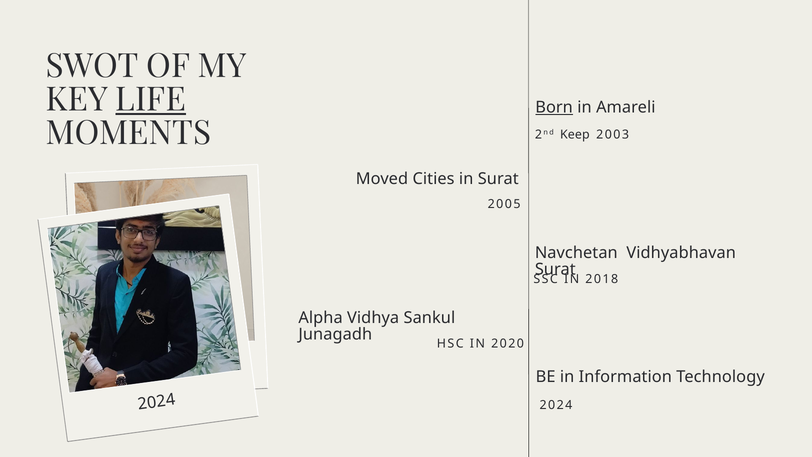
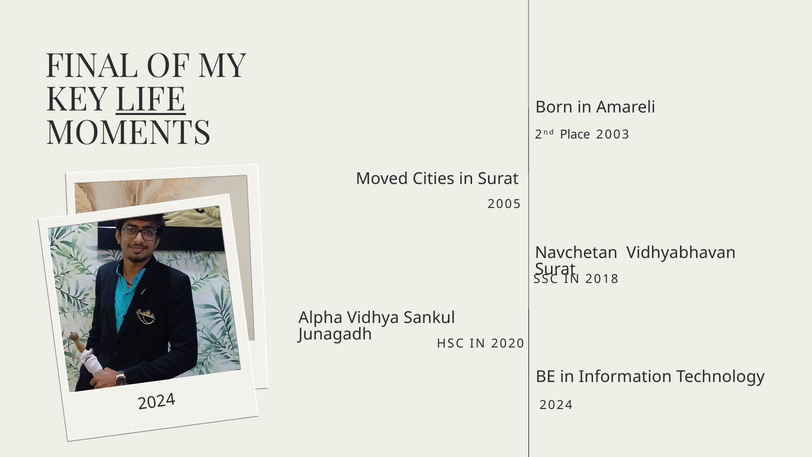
SWOT: SWOT -> FINAL
Born underline: present -> none
Keep: Keep -> Place
